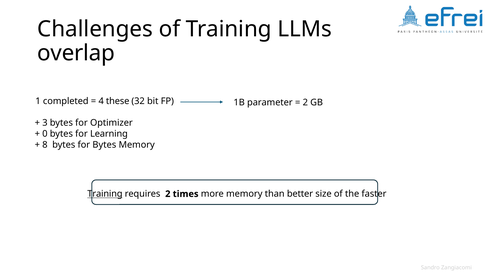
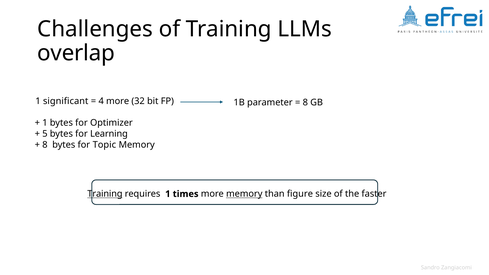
completed: completed -> significant
4 these: these -> more
2 at (305, 103): 2 -> 8
3 at (45, 123): 3 -> 1
0: 0 -> 5
for Bytes: Bytes -> Topic
requires 2: 2 -> 1
memory at (244, 194) underline: none -> present
better: better -> figure
